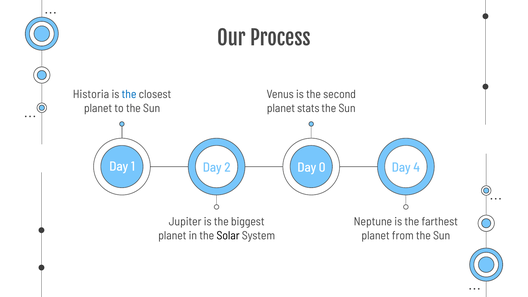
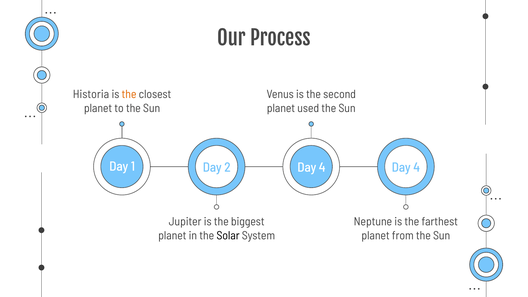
the at (129, 94) colour: blue -> orange
stats: stats -> used
2 Day 0: 0 -> 4
